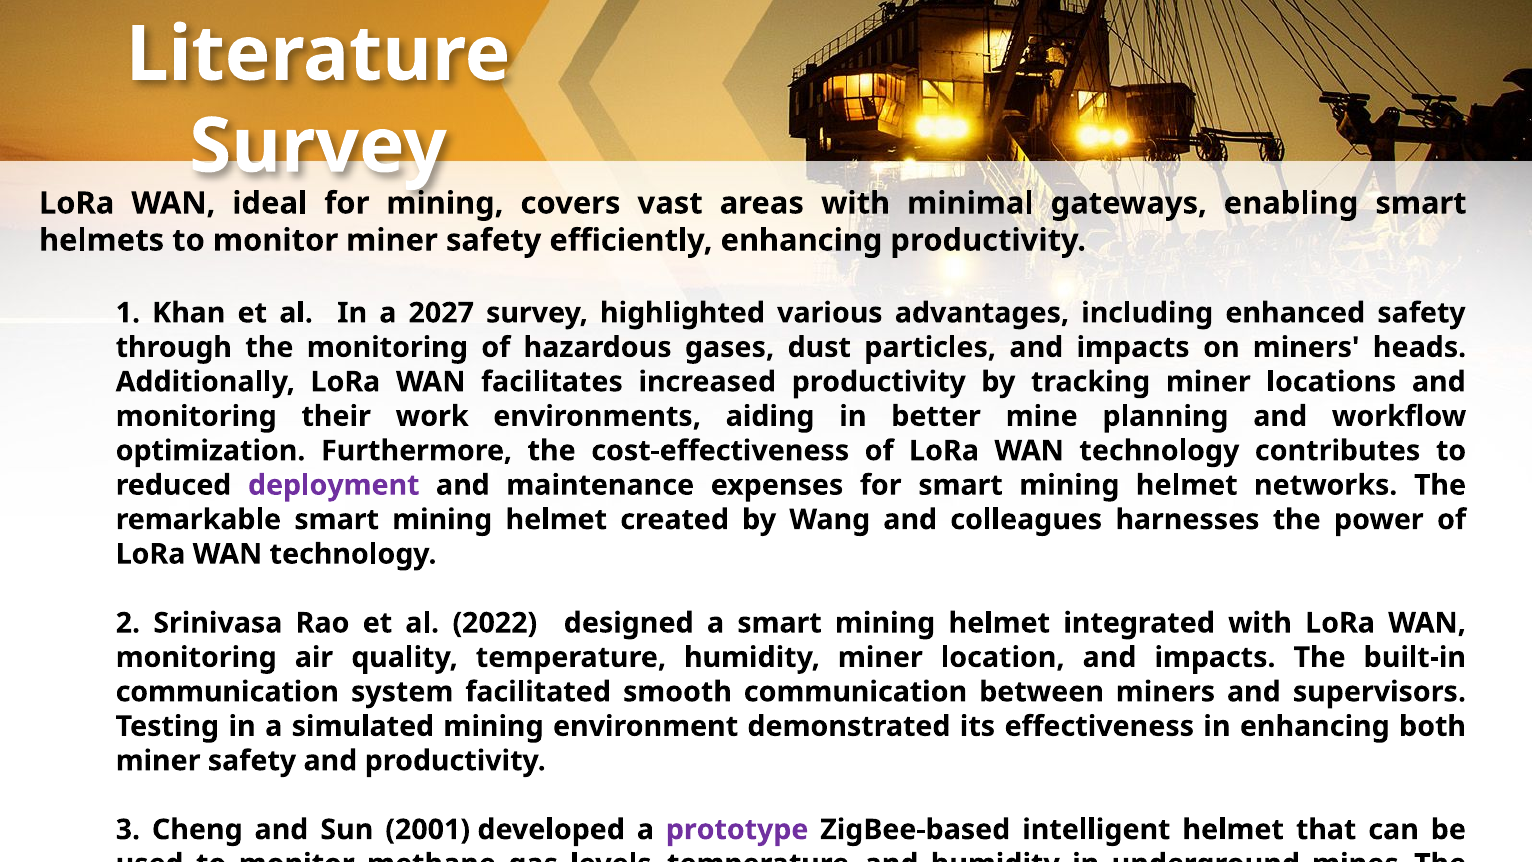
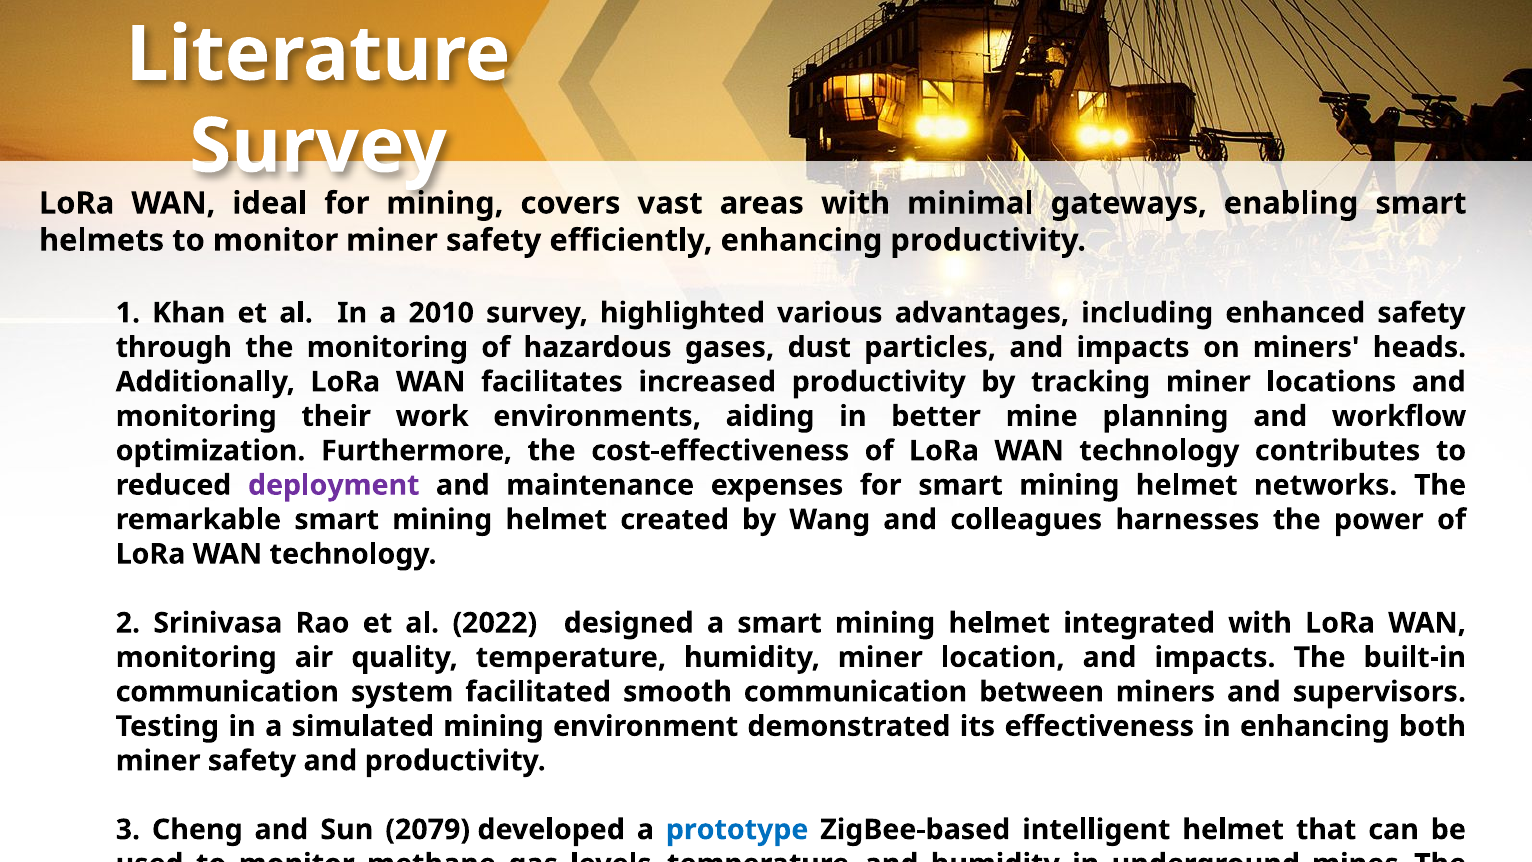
2027: 2027 -> 2010
2001: 2001 -> 2079
prototype colour: purple -> blue
